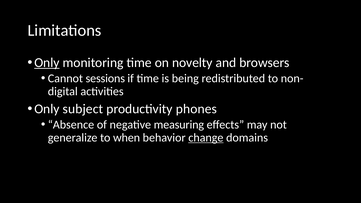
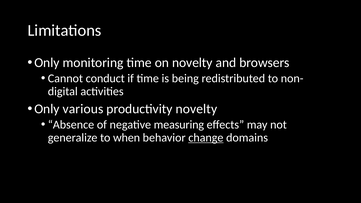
Only at (47, 63) underline: present -> none
sessions: sessions -> conduct
subject: subject -> various
productivity phones: phones -> novelty
